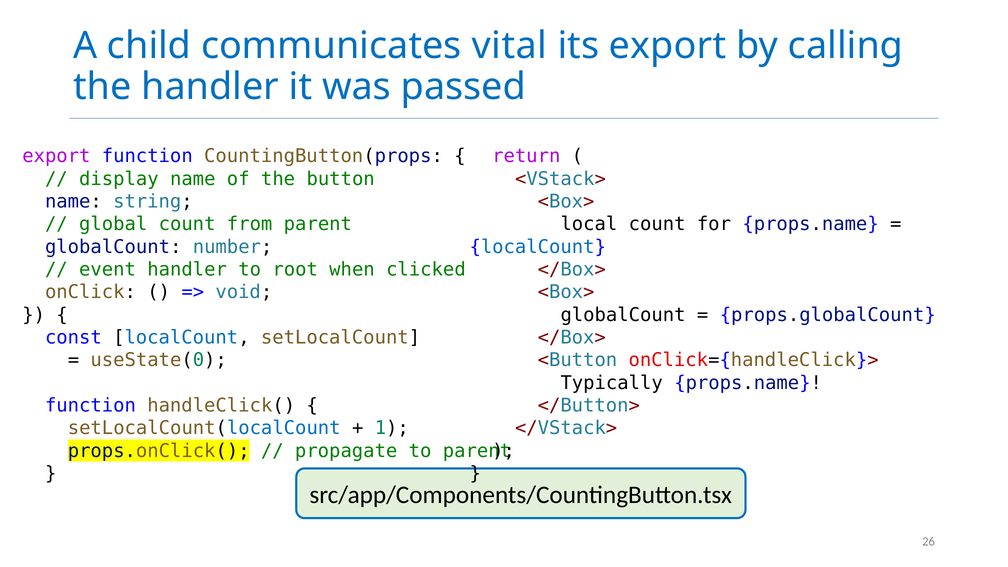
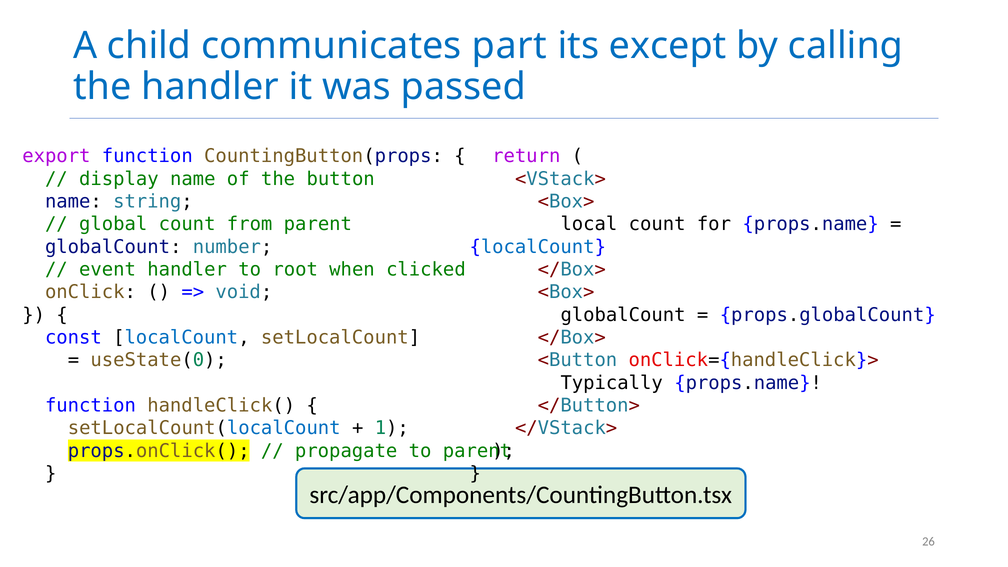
vital: vital -> part
its export: export -> except
